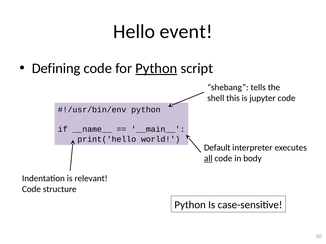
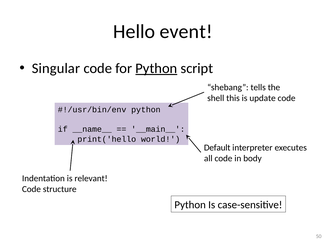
Defining: Defining -> Singular
jupyter: jupyter -> update
all underline: present -> none
